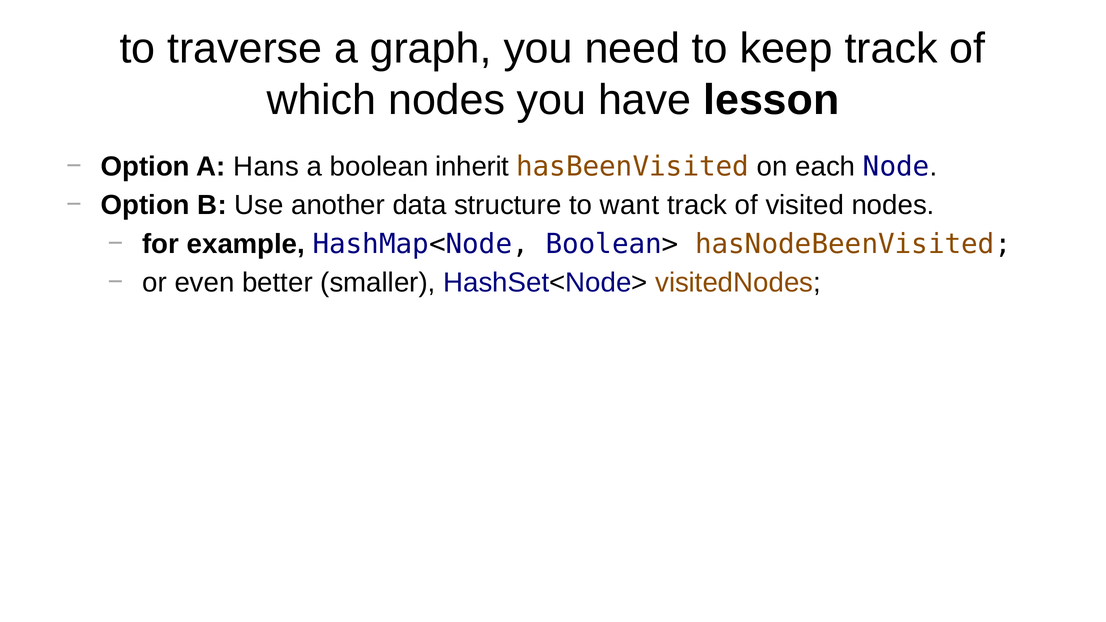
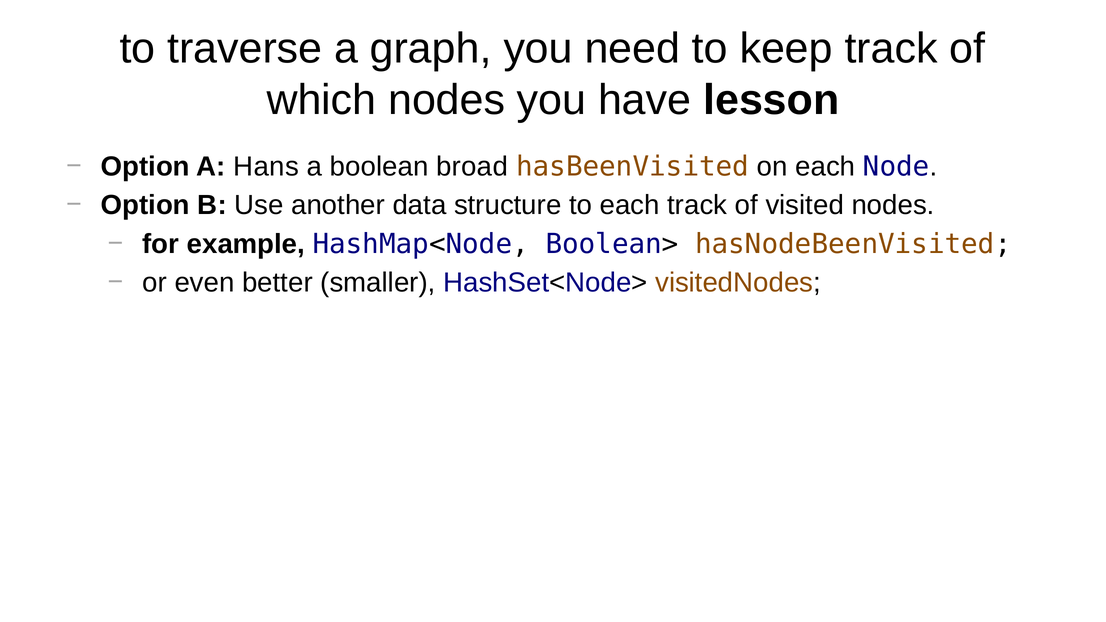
inherit: inherit -> broad
to want: want -> each
